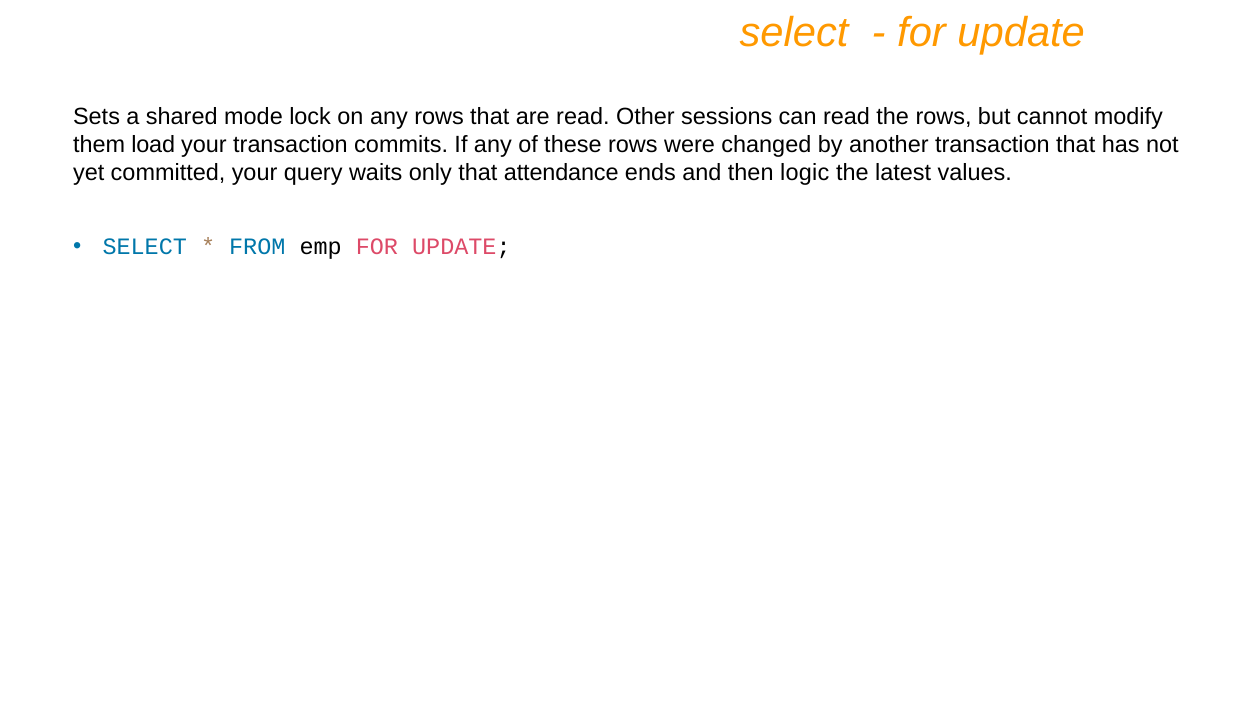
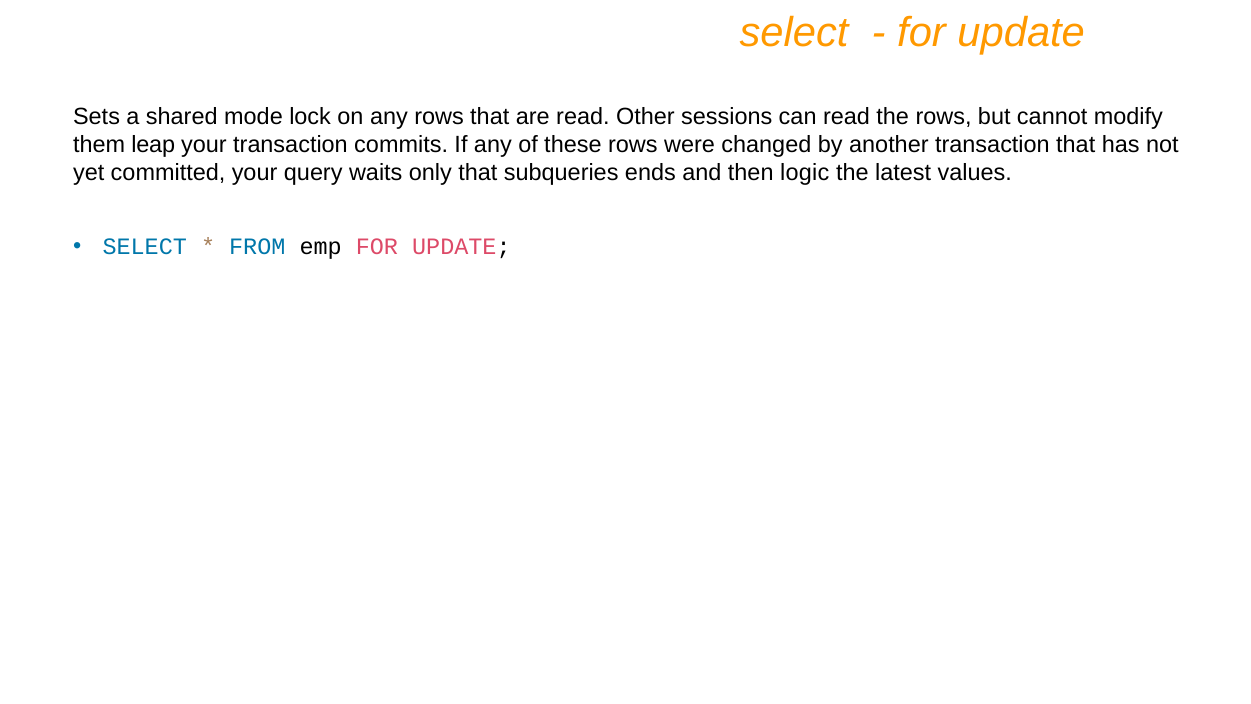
load: load -> leap
attendance: attendance -> subqueries
